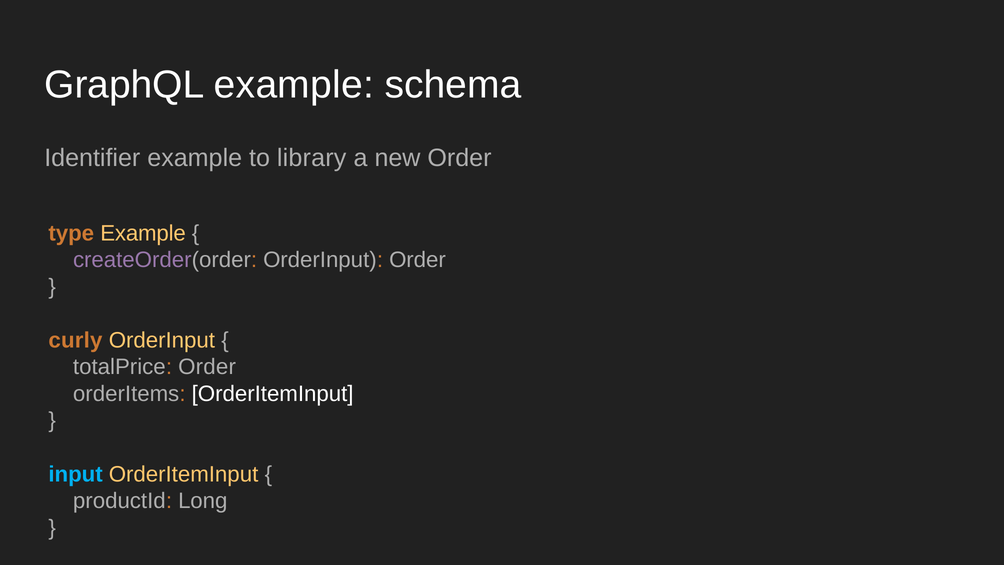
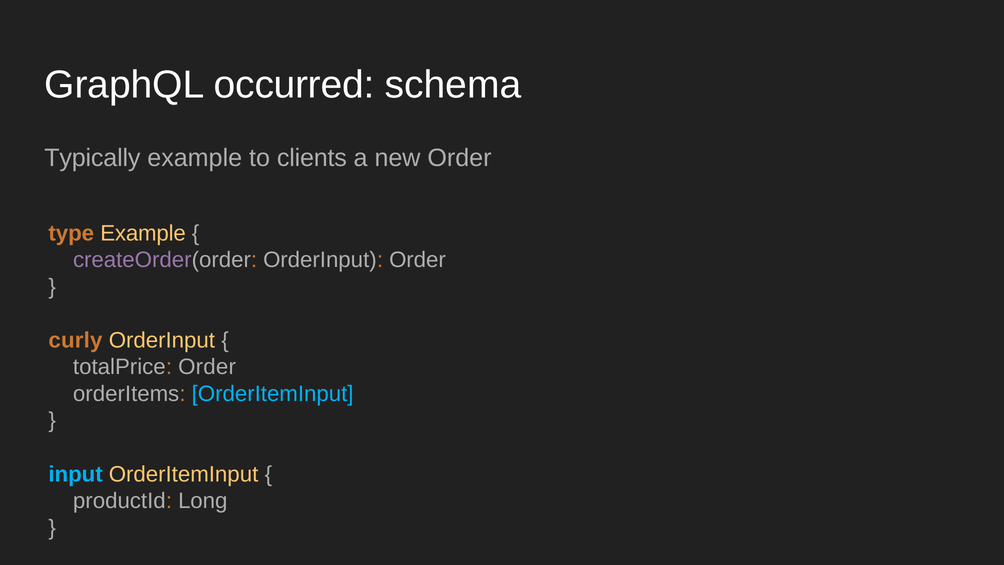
GraphQL example: example -> occurred
Identifier: Identifier -> Typically
library: library -> clients
OrderItemInput at (273, 394) colour: white -> light blue
